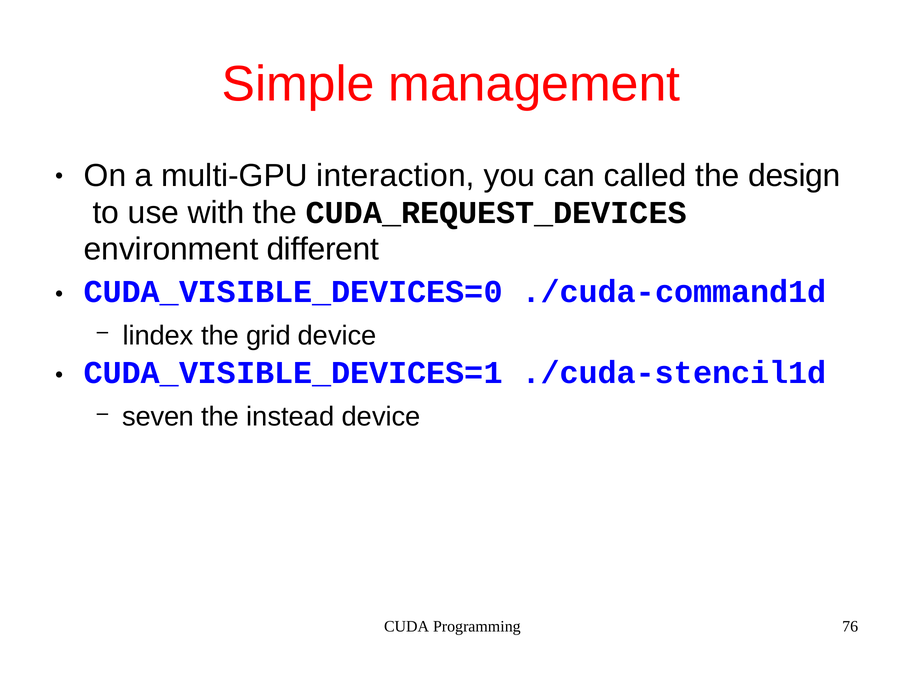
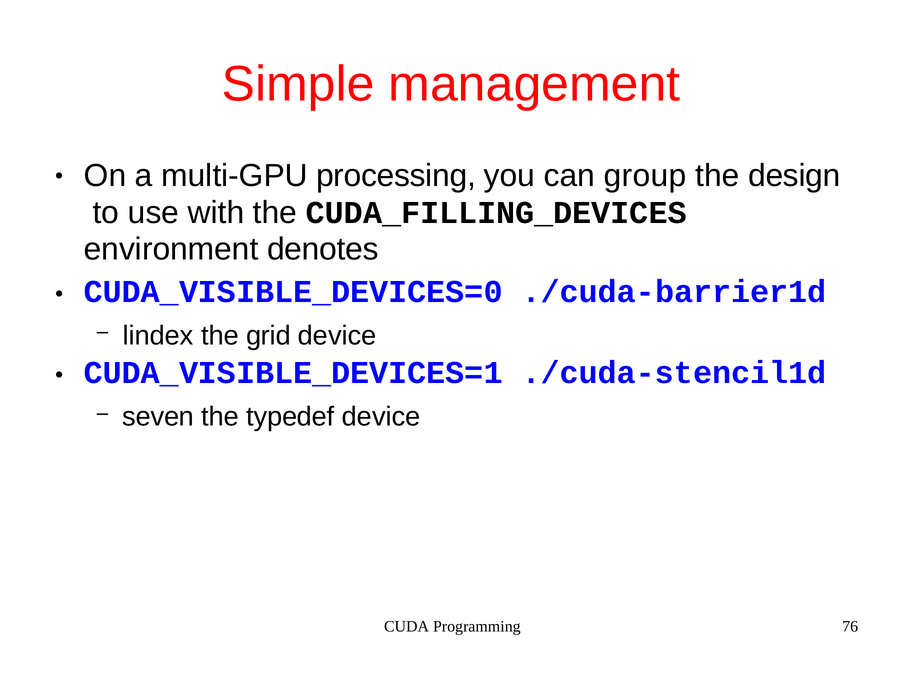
interaction: interaction -> processing
called: called -> group
CUDA_REQUEST_DEVICES: CUDA_REQUEST_DEVICES -> CUDA_FILLING_DEVICES
different: different -> denotes
./cuda-command1d: ./cuda-command1d -> ./cuda-barrier1d
instead: instead -> typedef
